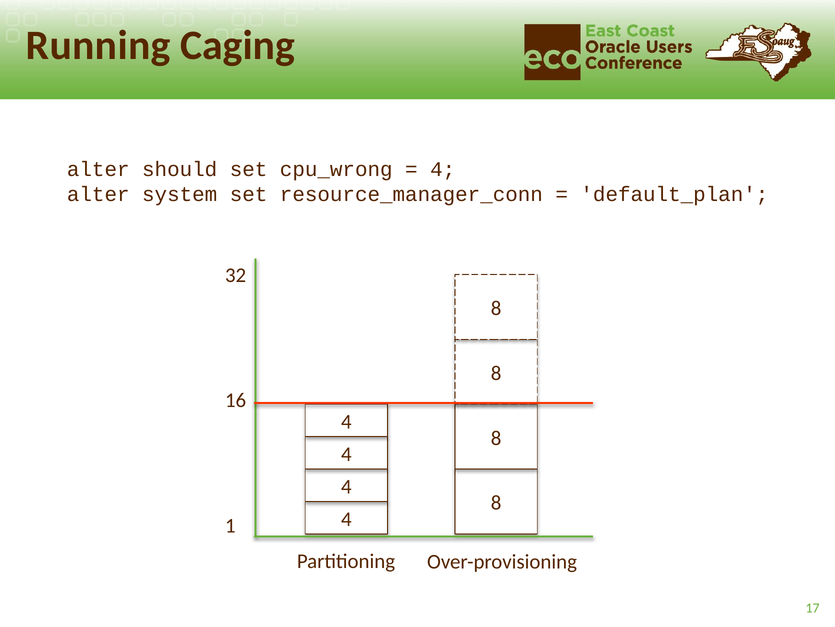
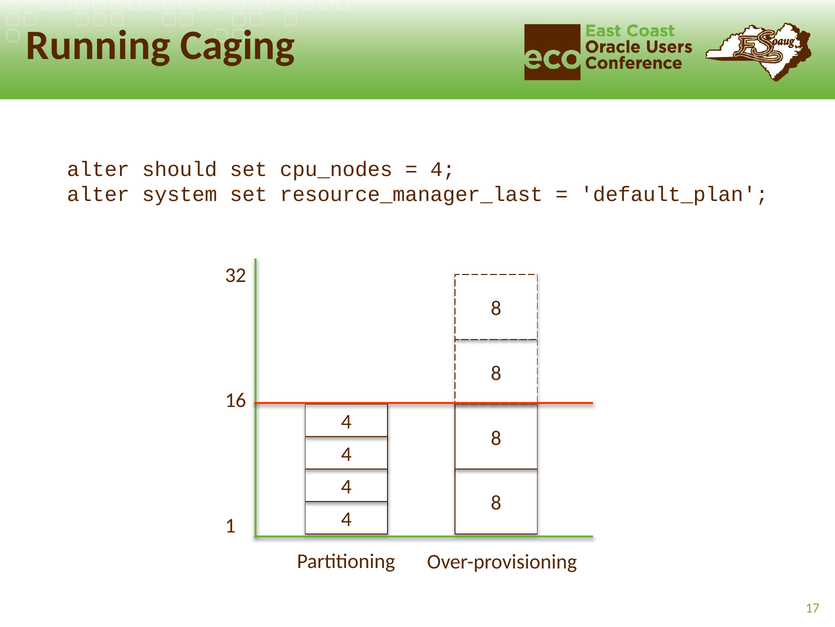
cpu_wrong: cpu_wrong -> cpu_nodes
resource_manager_conn: resource_manager_conn -> resource_manager_last
